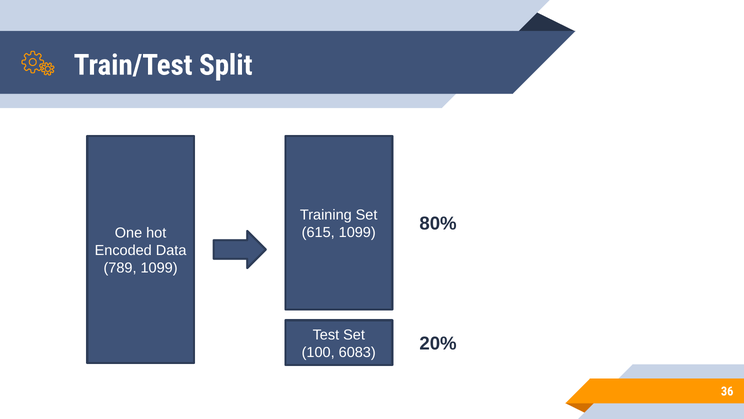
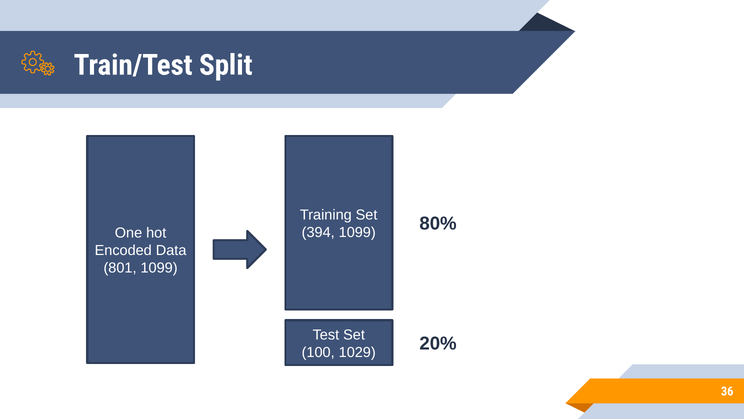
615: 615 -> 394
789: 789 -> 801
6083: 6083 -> 1029
